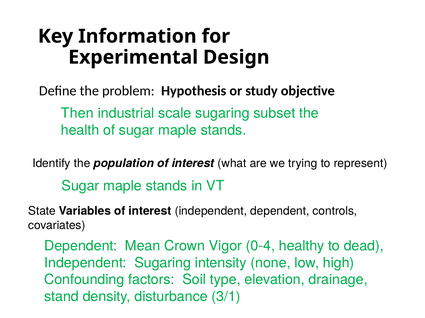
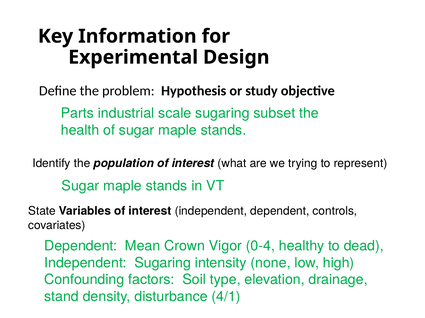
Then: Then -> Parts
3/1: 3/1 -> 4/1
